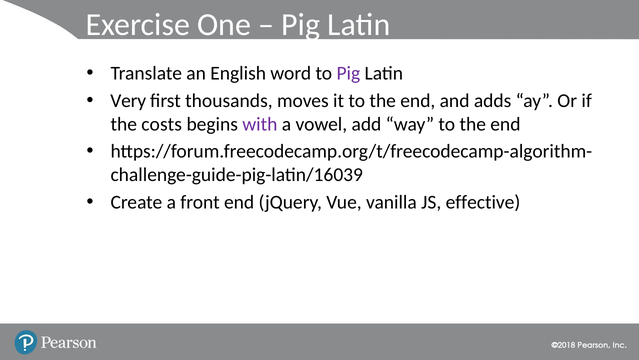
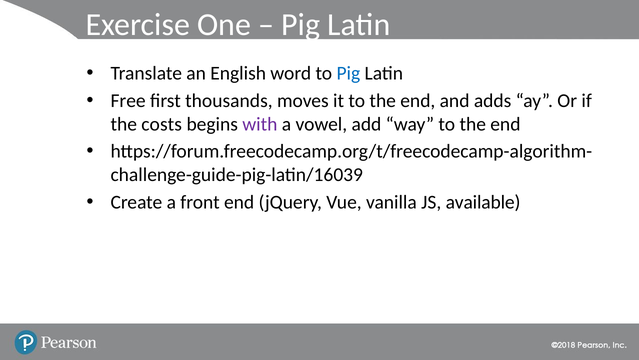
Pig at (348, 73) colour: purple -> blue
Very: Very -> Free
effective: effective -> available
